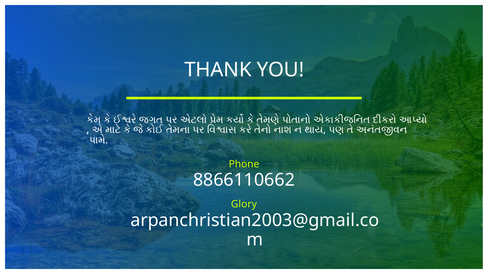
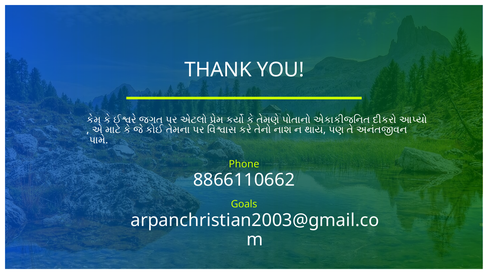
Glory: Glory -> Goals
